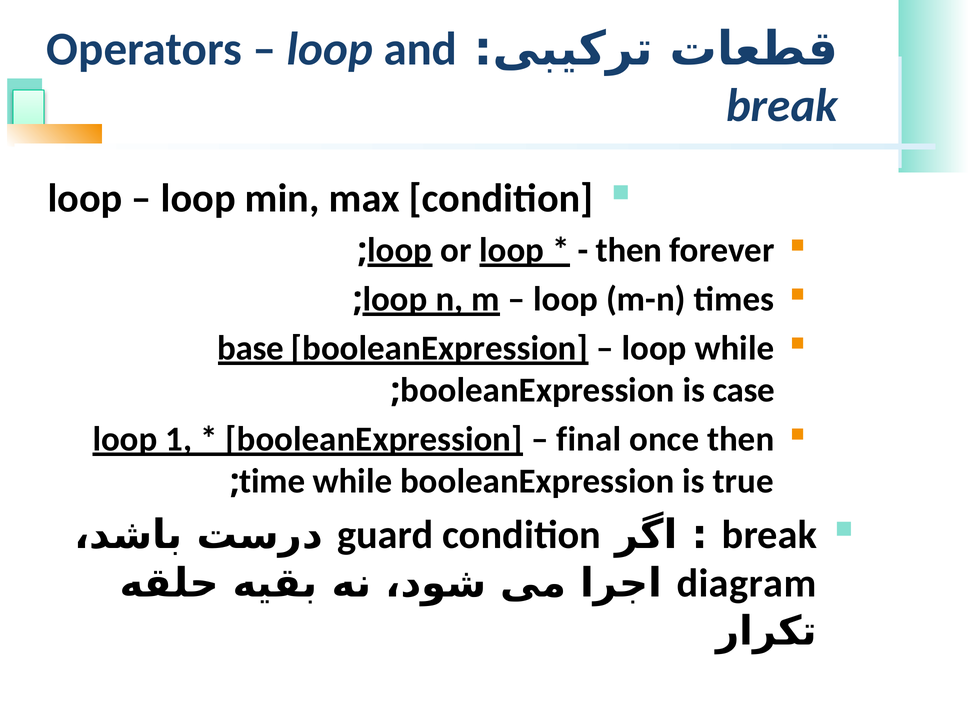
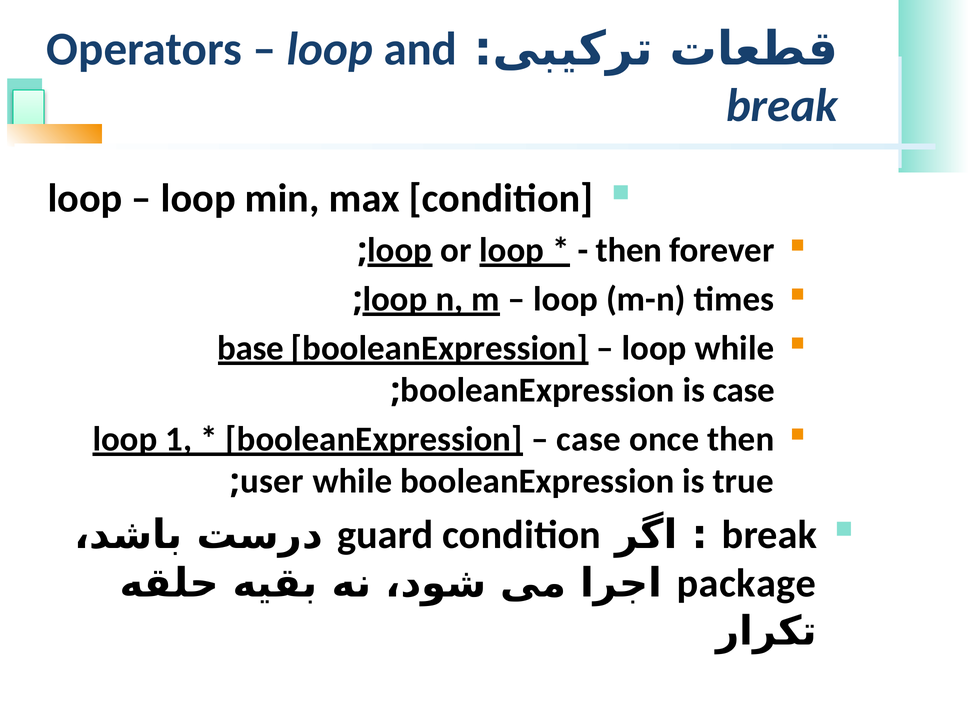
final at (589, 440): final -> case
time: time -> user
diagram: diagram -> package
